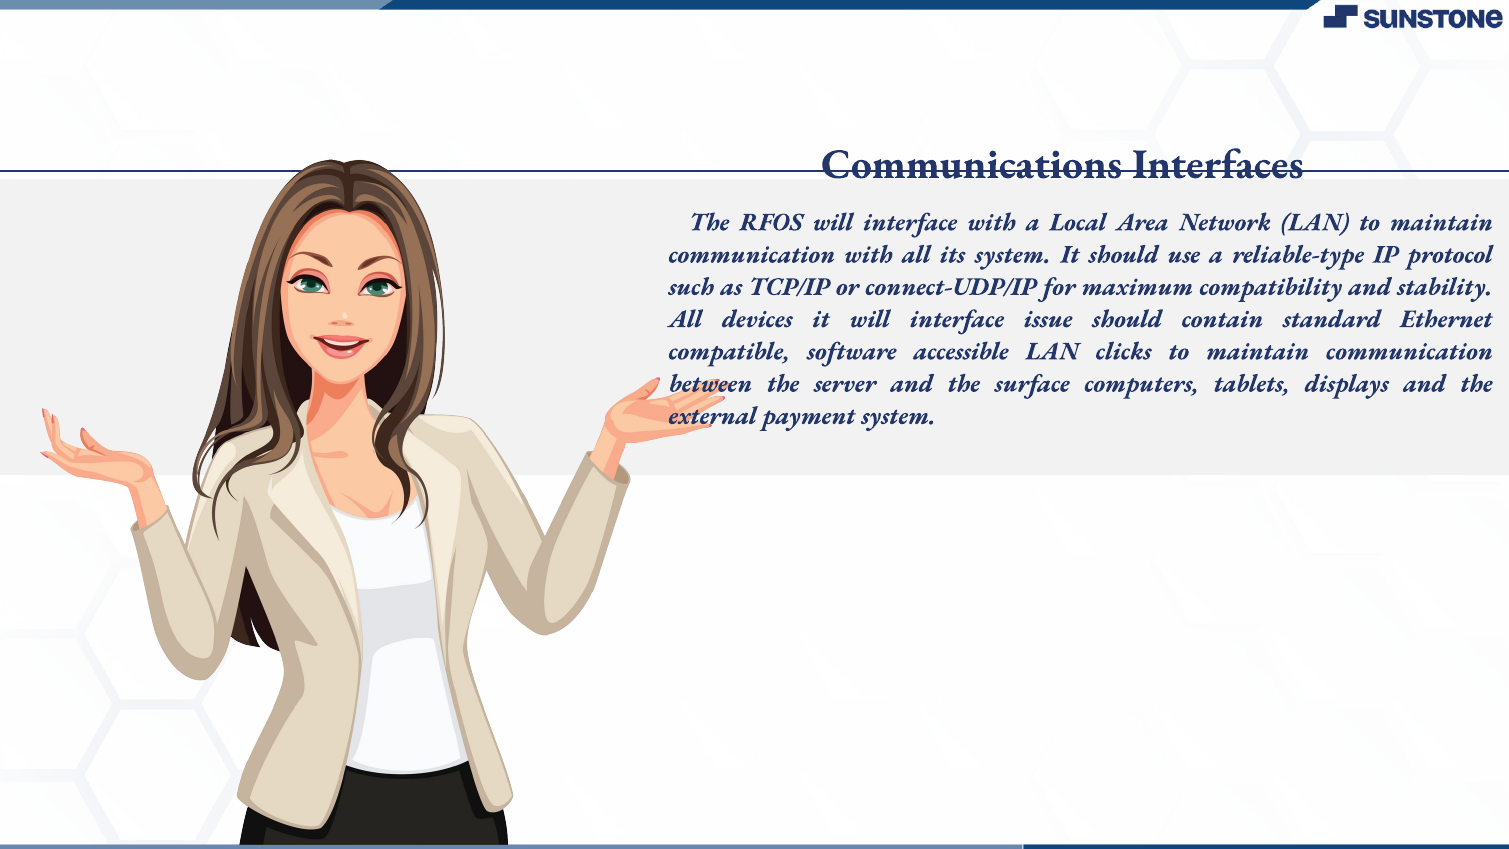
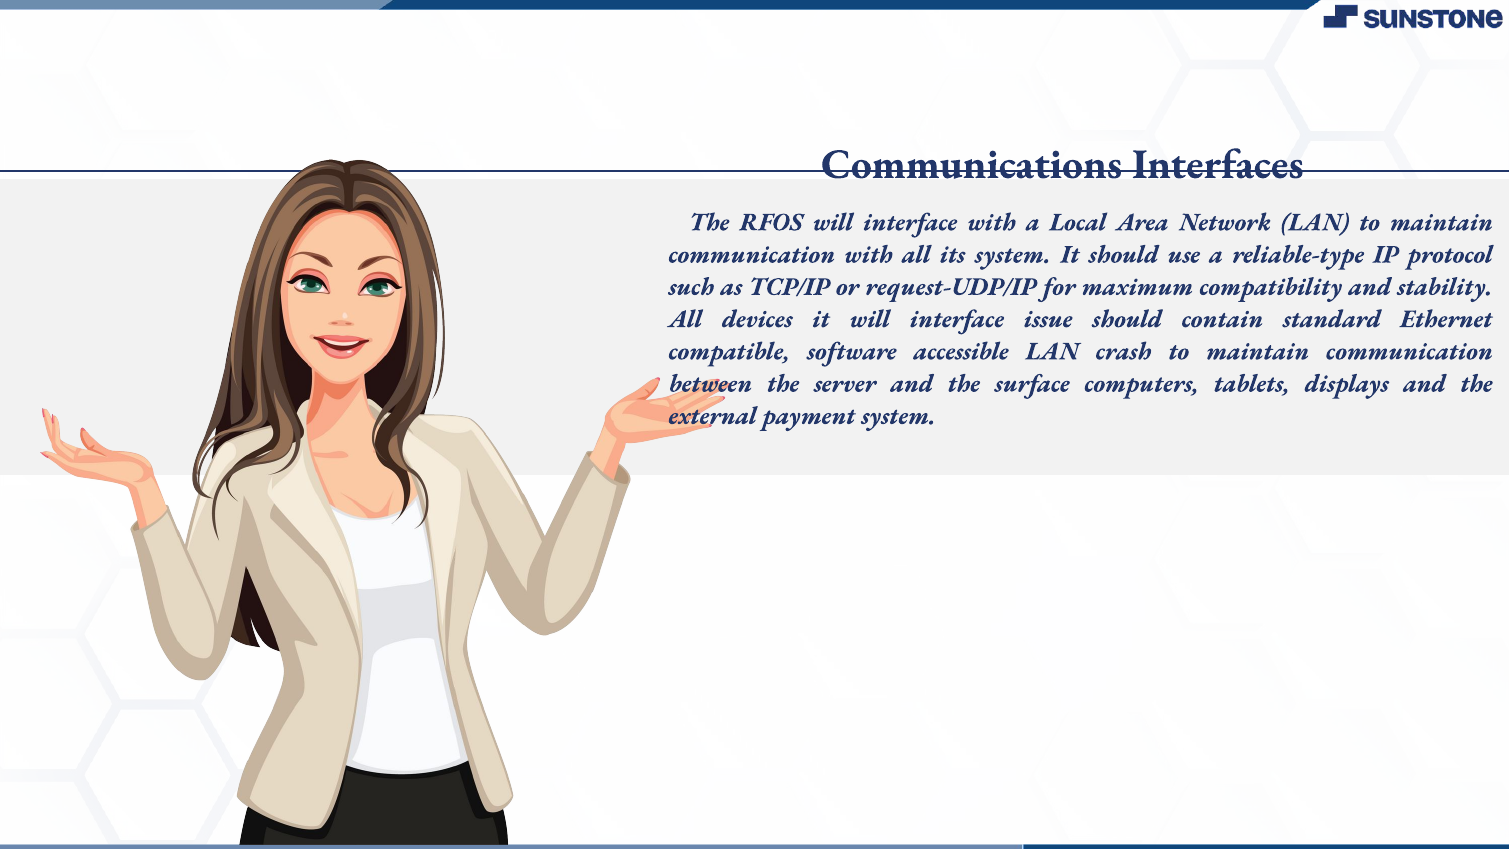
connect-UDP/IP: connect-UDP/IP -> request-UDP/IP
clicks: clicks -> crash
